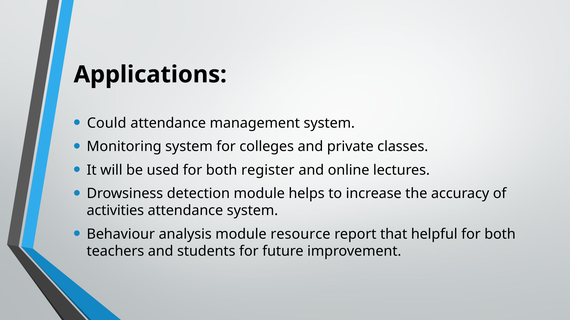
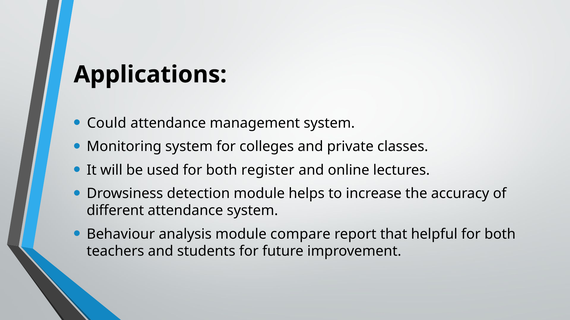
activities: activities -> different
resource: resource -> compare
